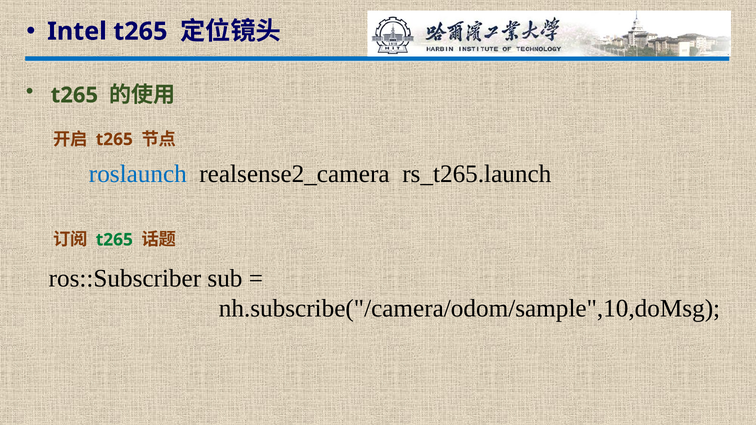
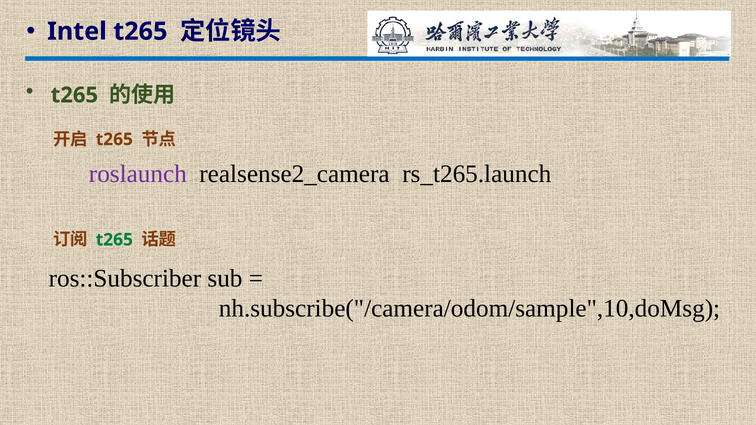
roslaunch colour: blue -> purple
